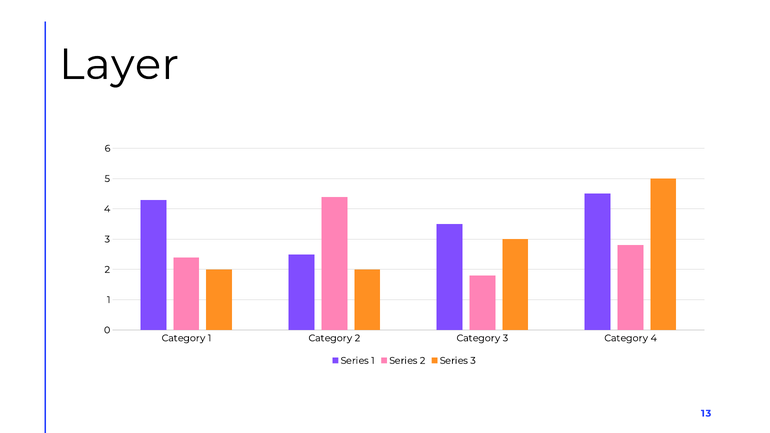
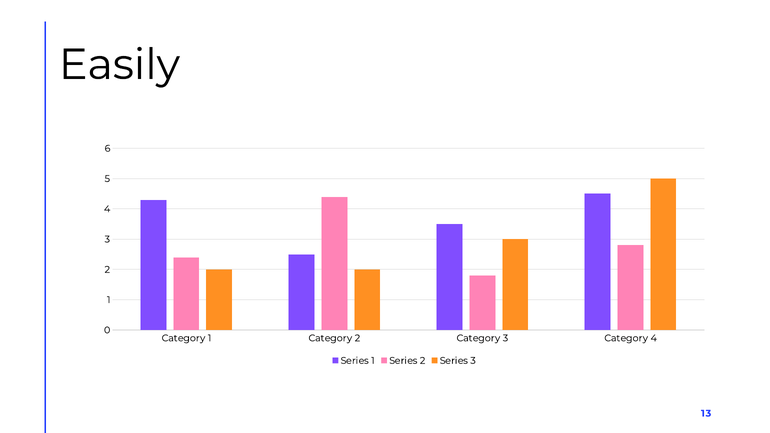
Layer: Layer -> Easily
